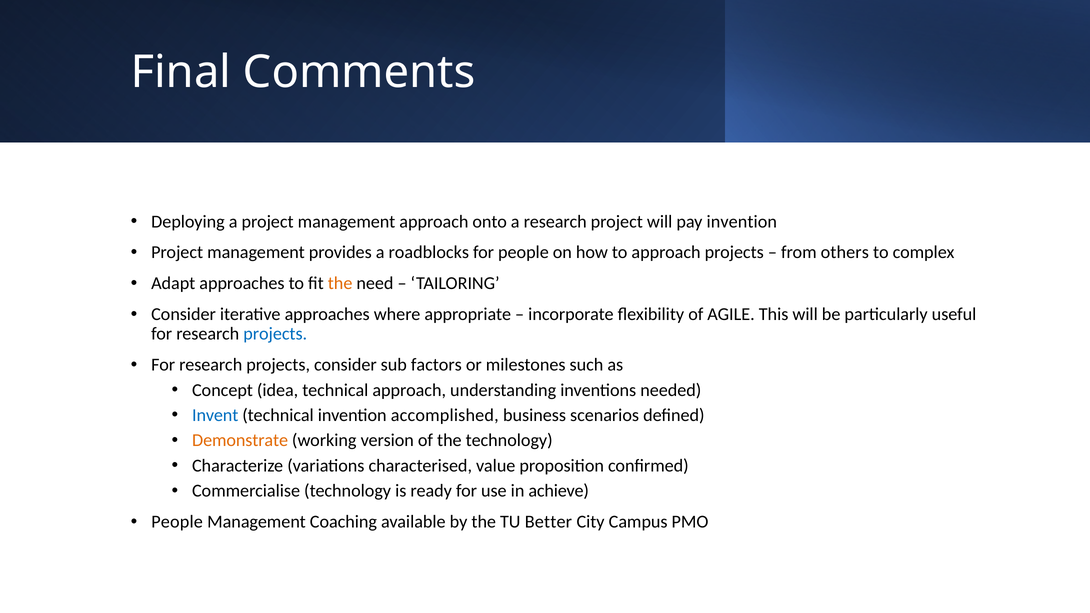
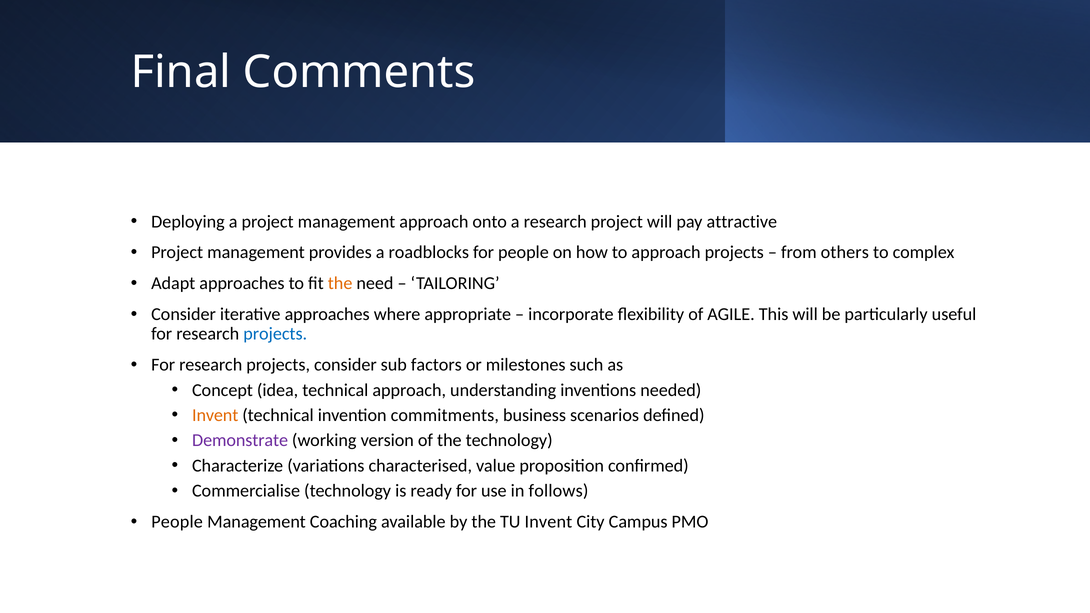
pay invention: invention -> attractive
Invent at (215, 415) colour: blue -> orange
accomplished: accomplished -> commitments
Demonstrate colour: orange -> purple
achieve: achieve -> follows
TU Better: Better -> Invent
